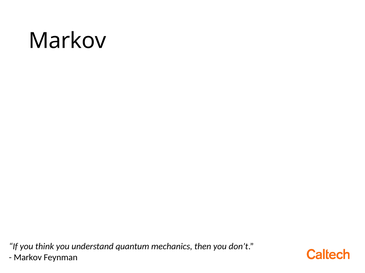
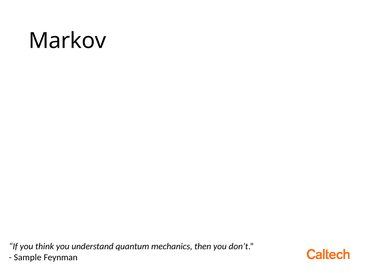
Markov at (28, 258): Markov -> Sample
